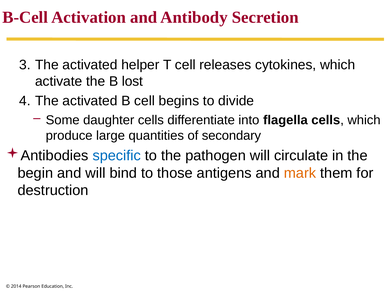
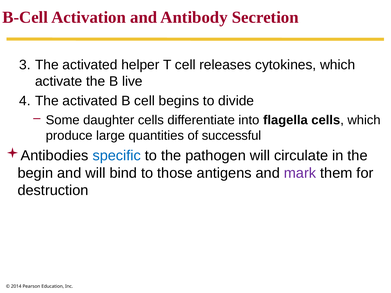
lost: lost -> live
secondary: secondary -> successful
mark colour: orange -> purple
